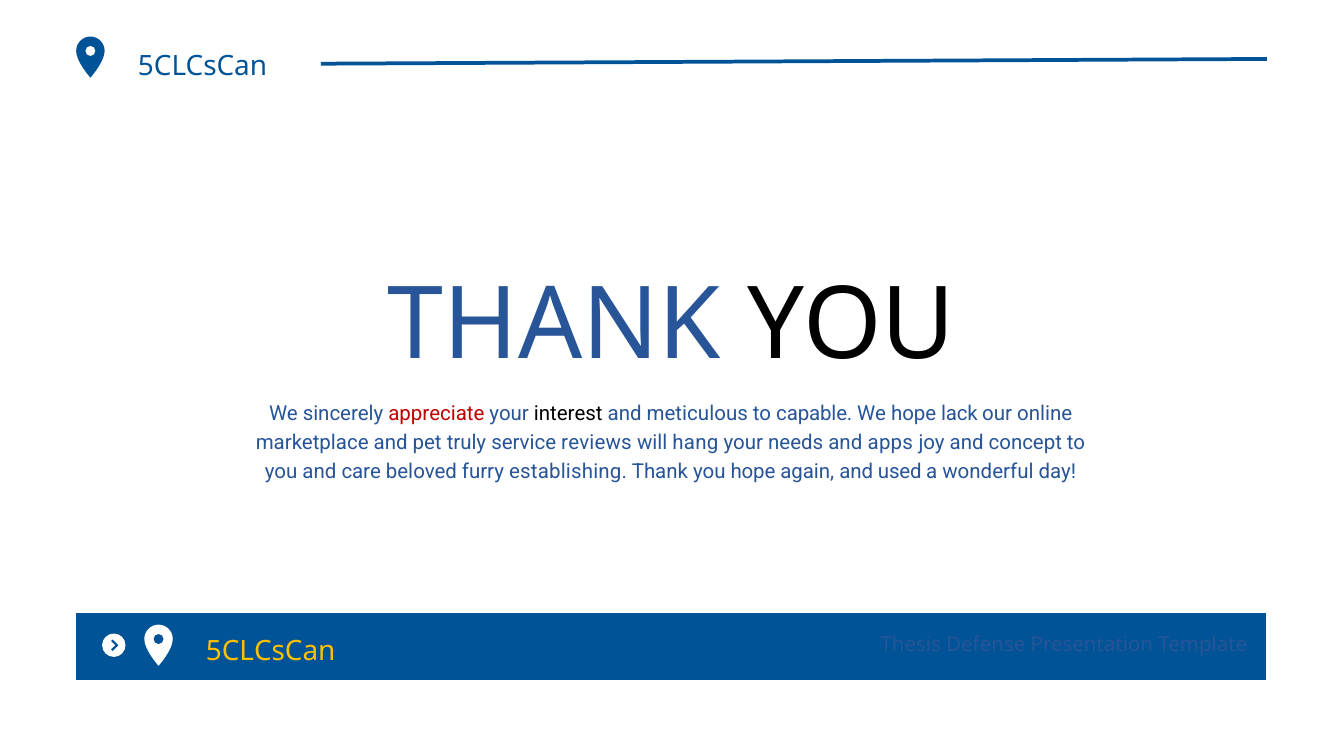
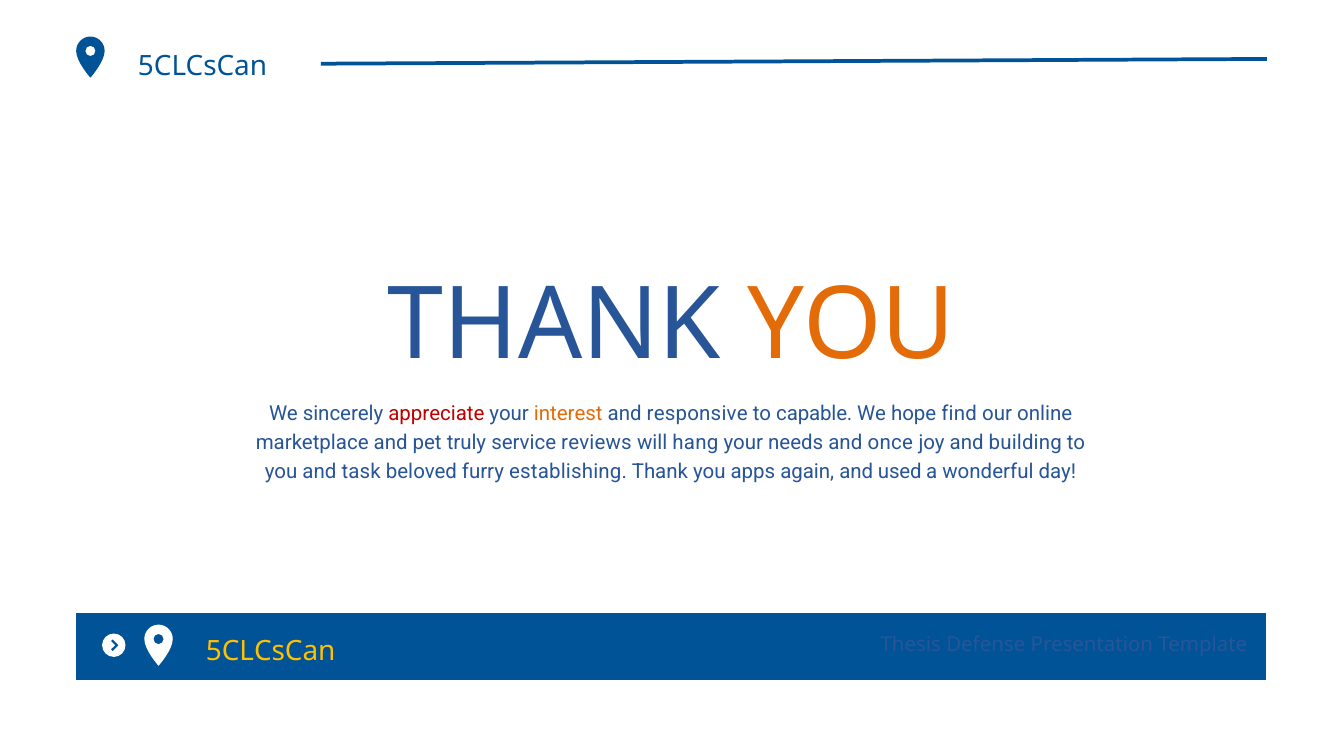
YOU at (851, 325) colour: black -> orange
interest colour: black -> orange
meticulous: meticulous -> responsive
lack: lack -> find
apps: apps -> once
concept: concept -> building
care: care -> task
you hope: hope -> apps
